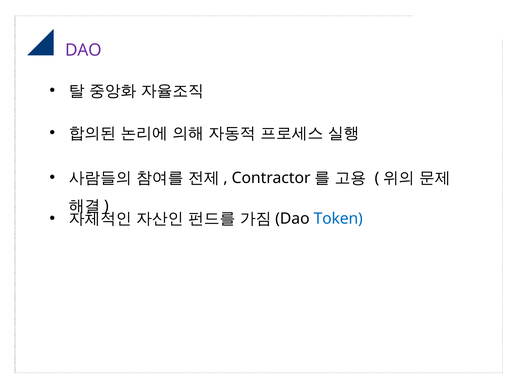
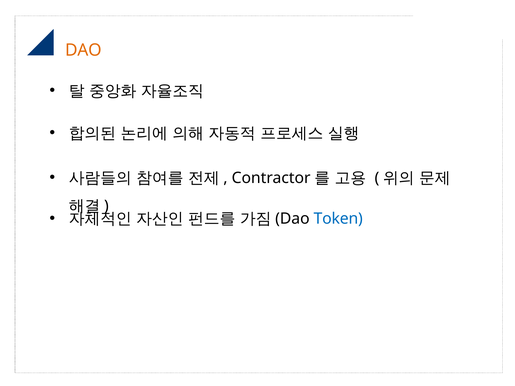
DAO at (83, 50) colour: purple -> orange
